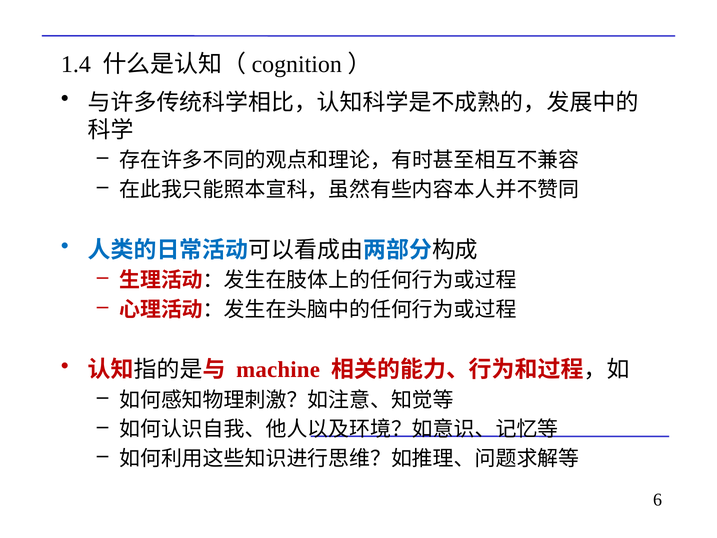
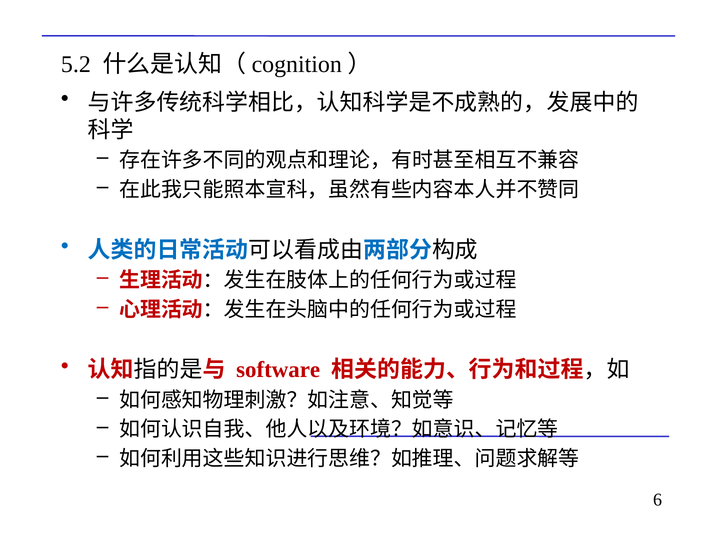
1.4: 1.4 -> 5.2
machine: machine -> software
